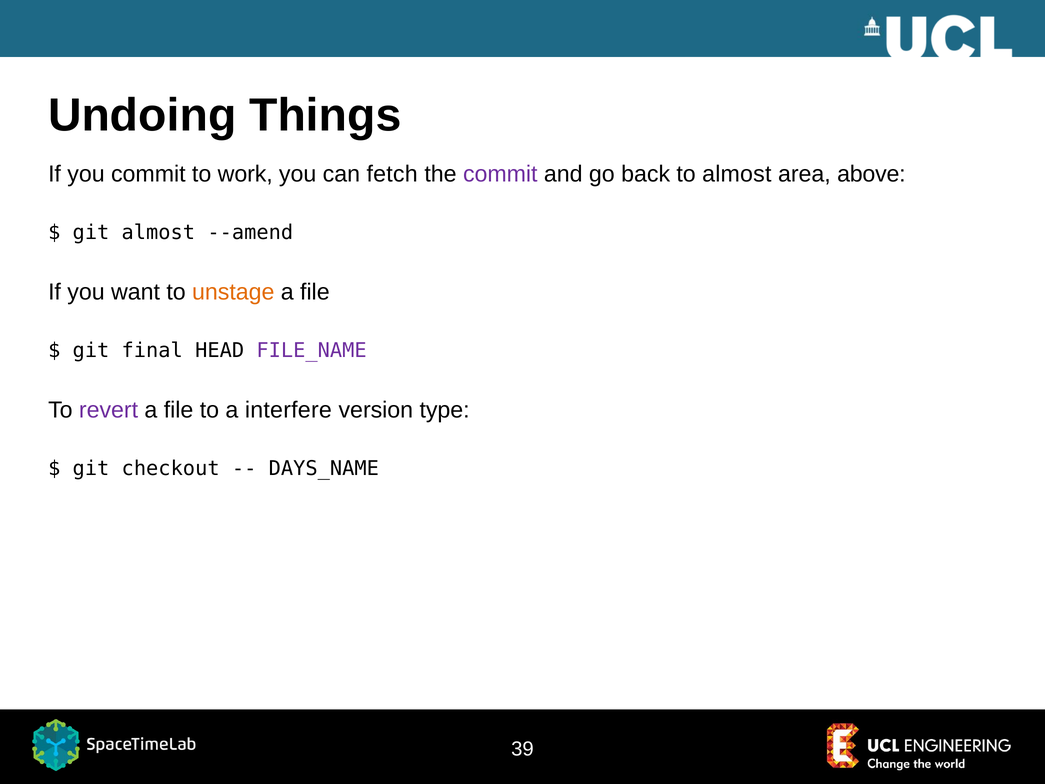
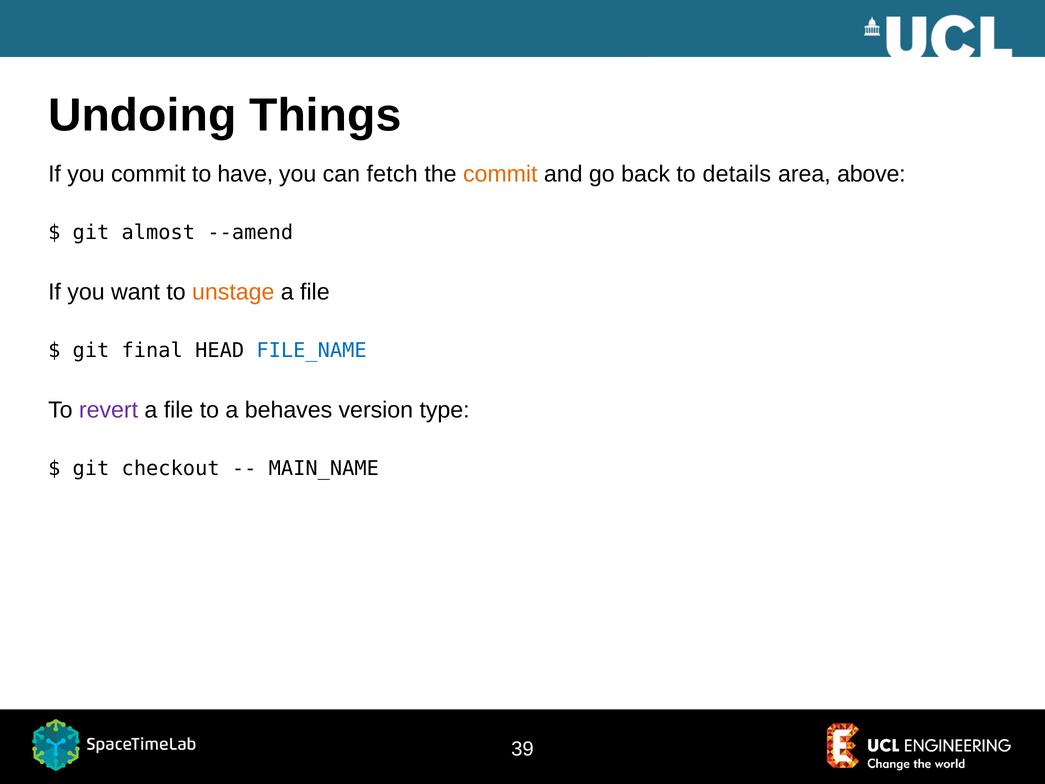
work: work -> have
commit at (500, 174) colour: purple -> orange
to almost: almost -> details
FILE_NAME colour: purple -> blue
interfere: interfere -> behaves
DAYS_NAME: DAYS_NAME -> MAIN_NAME
